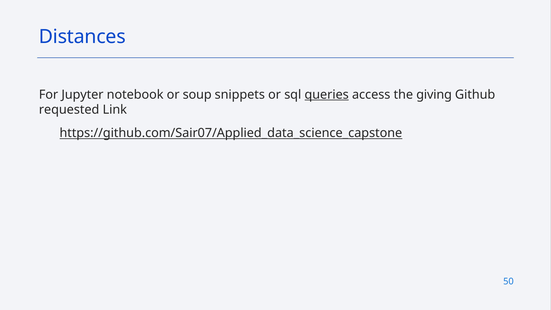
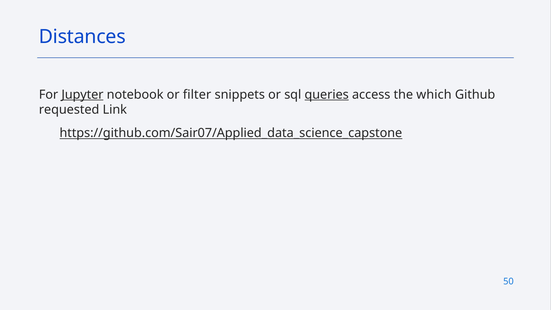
Jupyter underline: none -> present
soup: soup -> filter
giving: giving -> which
